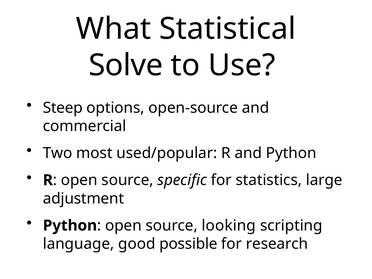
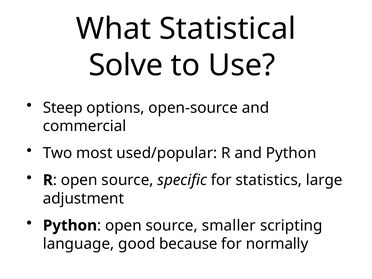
looking: looking -> smaller
possible: possible -> because
research: research -> normally
